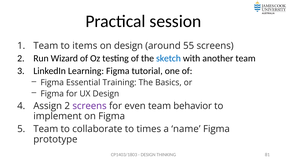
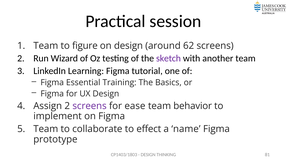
items: items -> figure
55: 55 -> 62
sketch colour: blue -> purple
even: even -> ease
times: times -> effect
